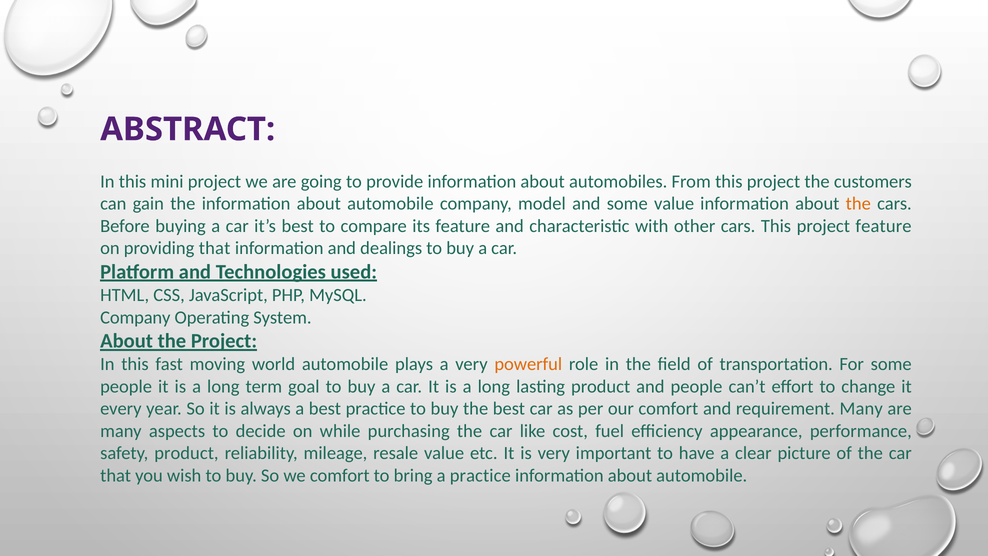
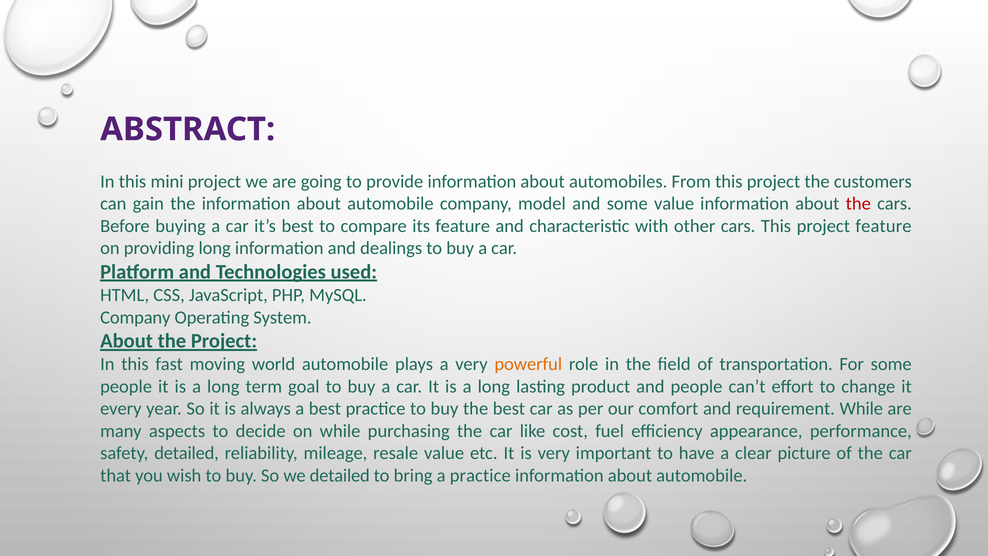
the at (858, 204) colour: orange -> red
providing that: that -> long
requirement Many: Many -> While
safety product: product -> detailed
we comfort: comfort -> detailed
